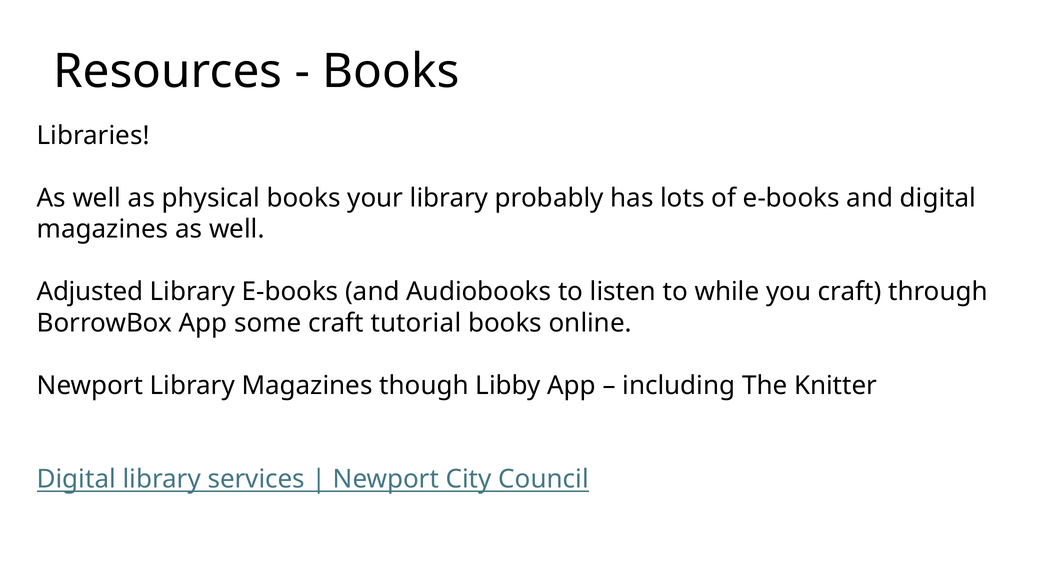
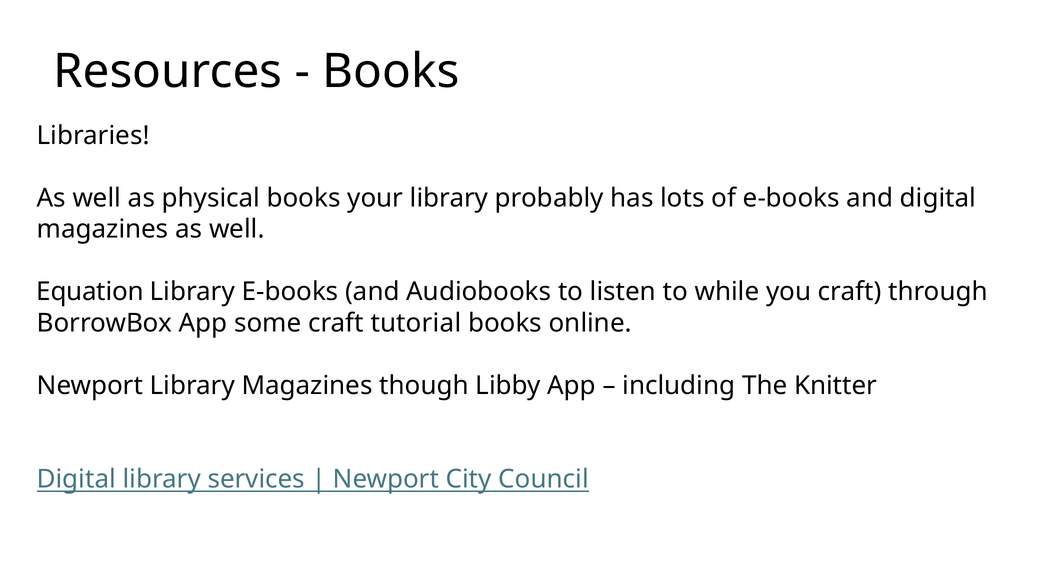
Adjusted: Adjusted -> Equation
